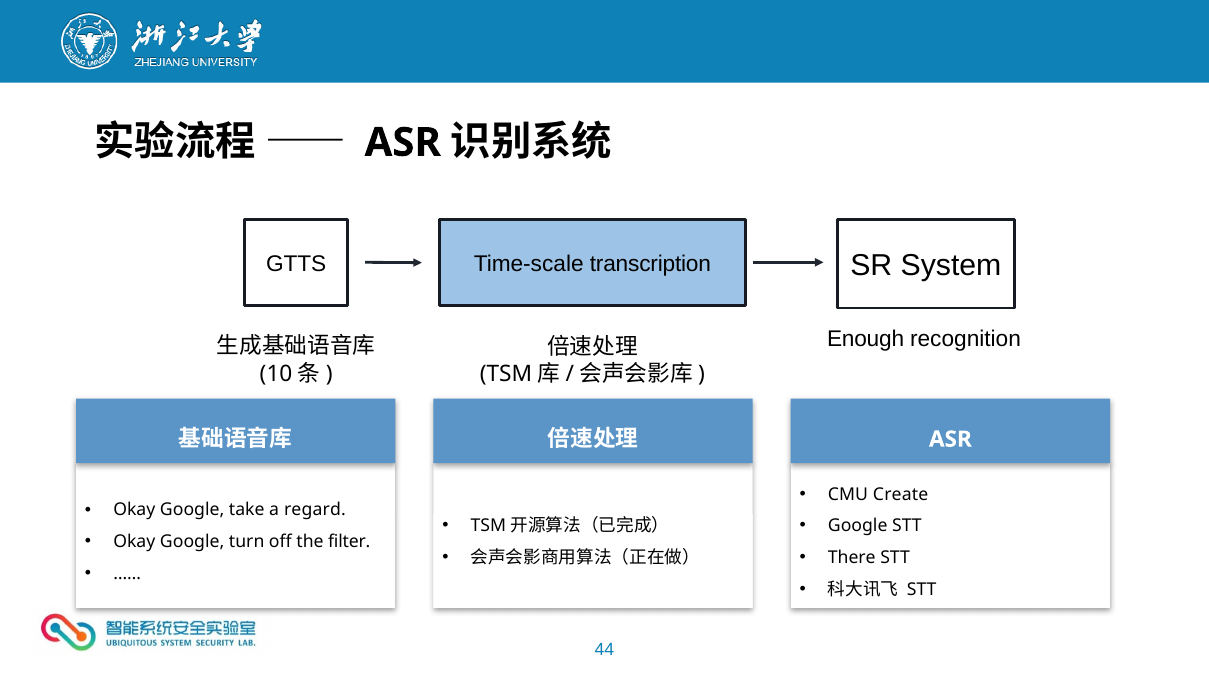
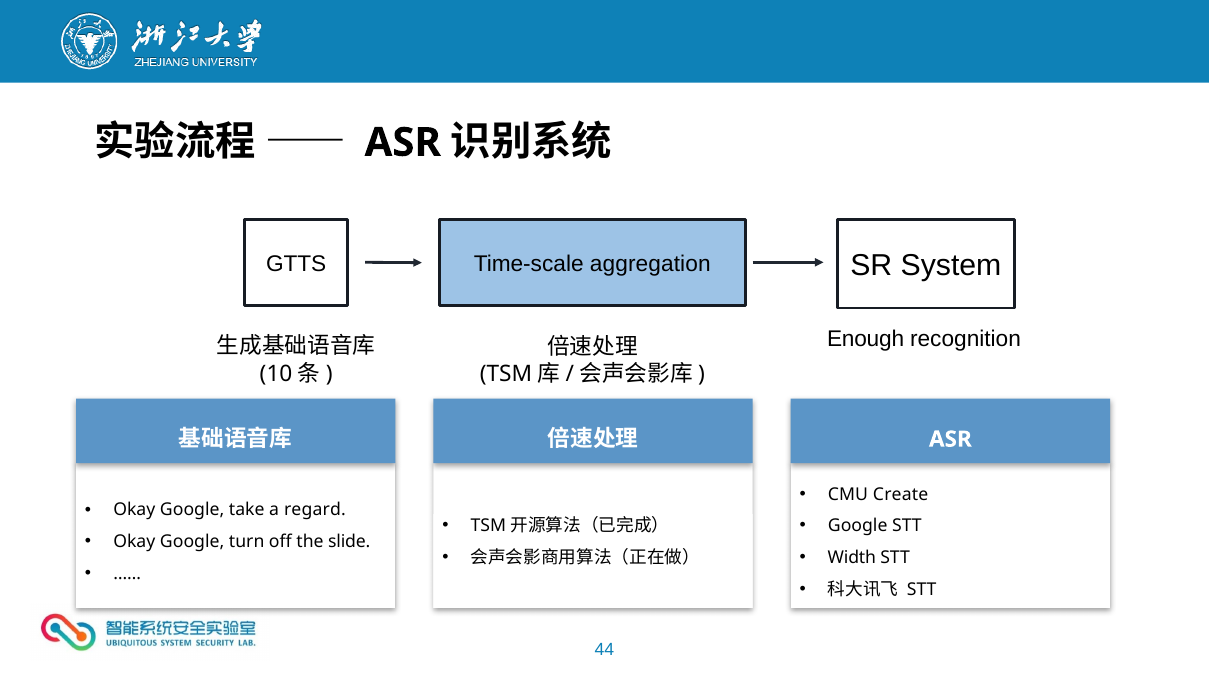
transcription: transcription -> aggregation
filter: filter -> slide
There: There -> Width
